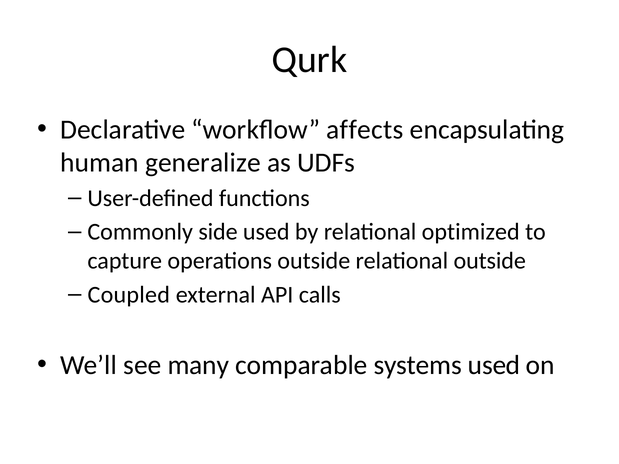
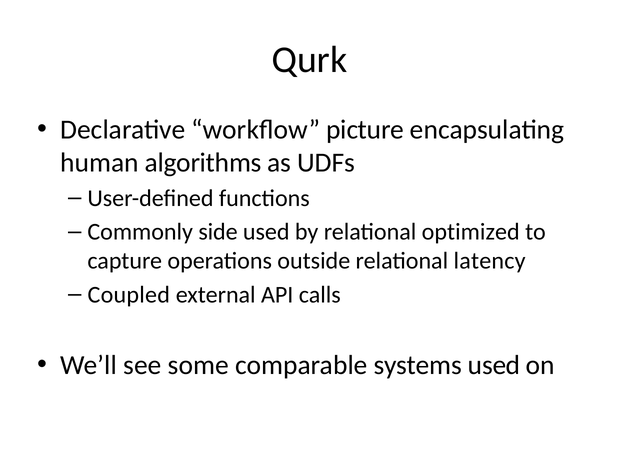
affects: affects -> picture
generalize: generalize -> algorithms
relational outside: outside -> latency
many: many -> some
